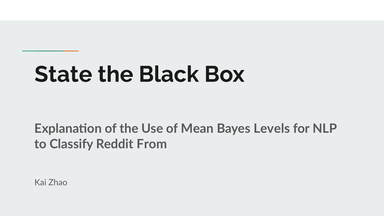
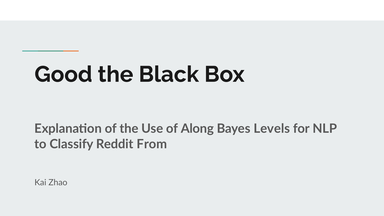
State: State -> Good
Mean: Mean -> Along
